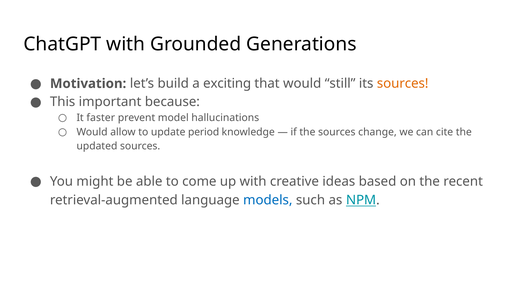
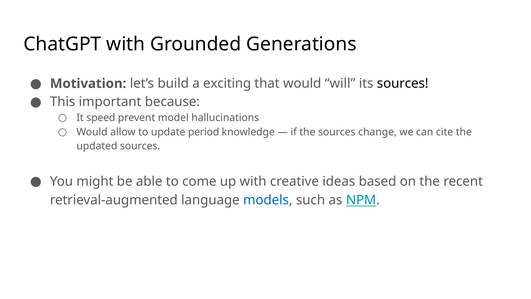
still: still -> will
sources at (403, 84) colour: orange -> black
faster: faster -> speed
